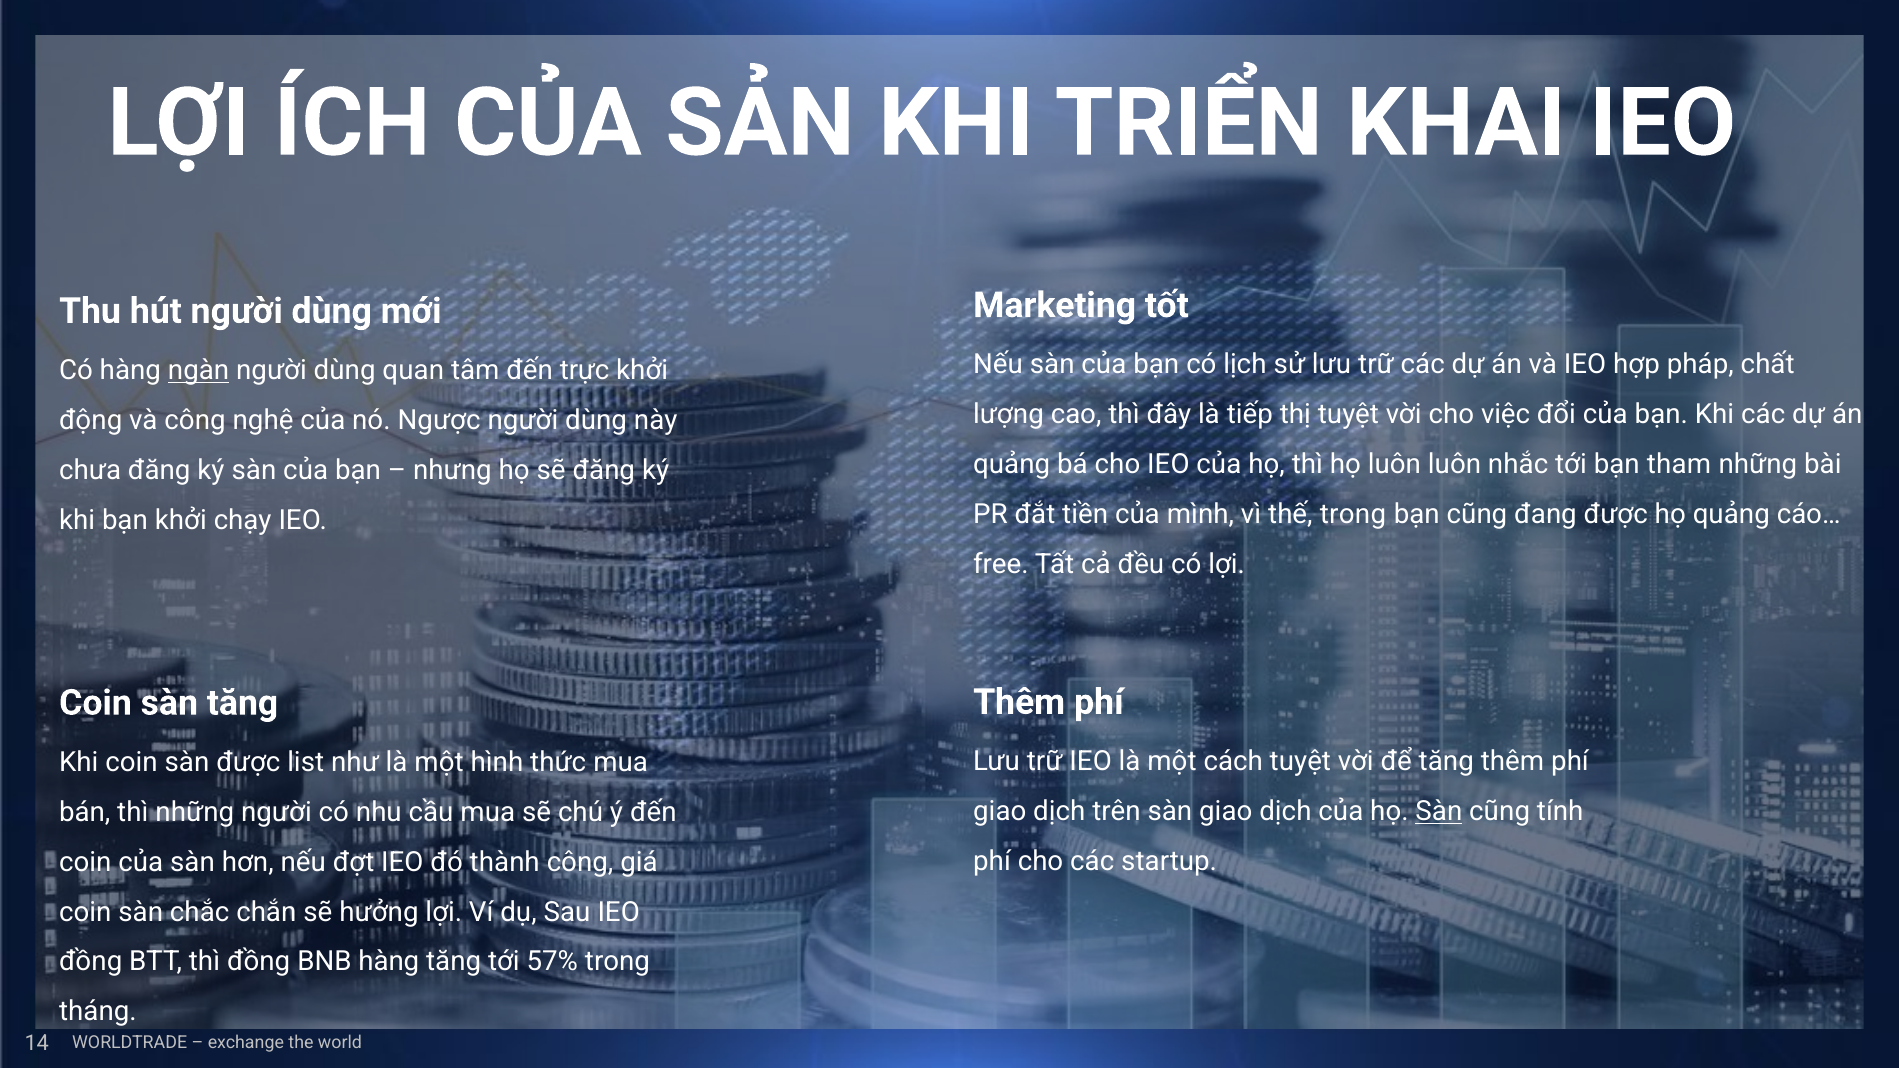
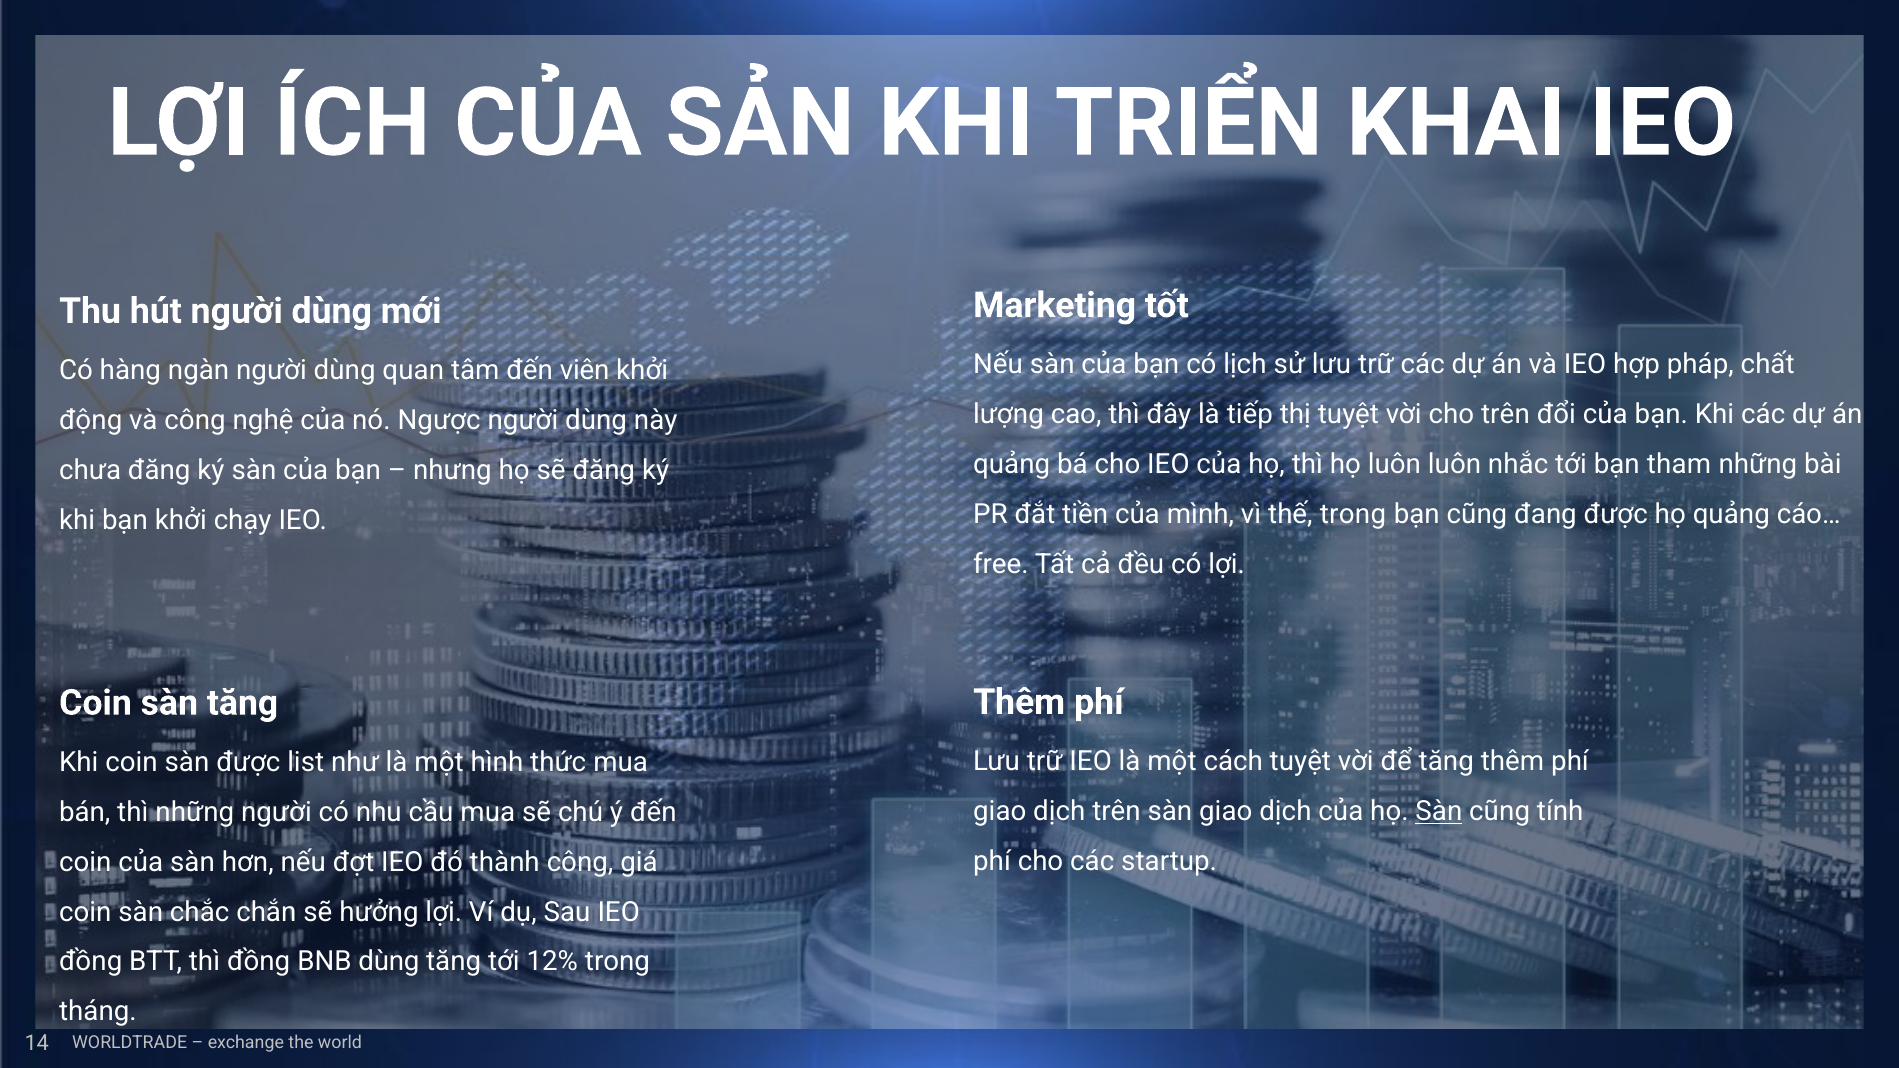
ngàn underline: present -> none
trực: trực -> viên
cho việc: việc -> trên
BNB hàng: hàng -> dùng
57%: 57% -> 12%
